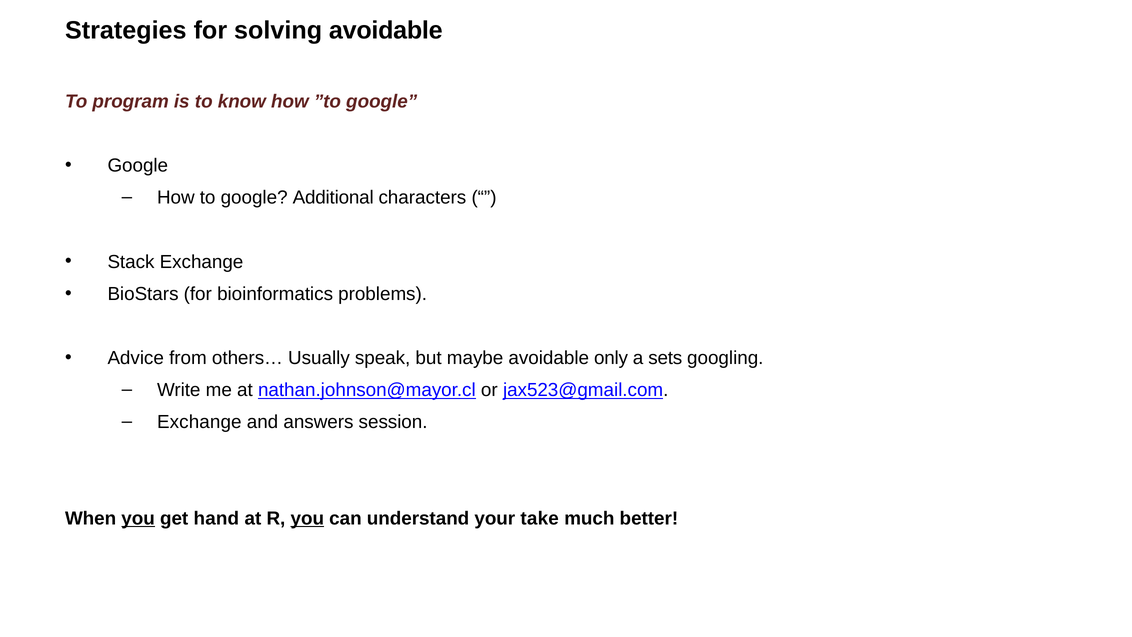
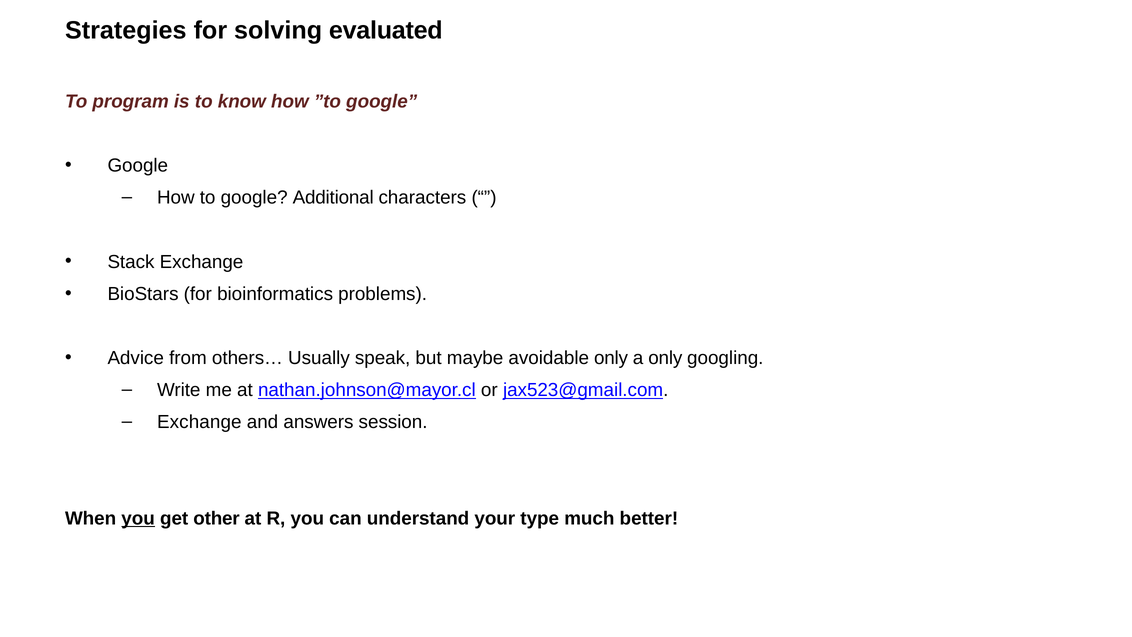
solving avoidable: avoidable -> evaluated
a sets: sets -> only
hand: hand -> other
you at (307, 518) underline: present -> none
take: take -> type
